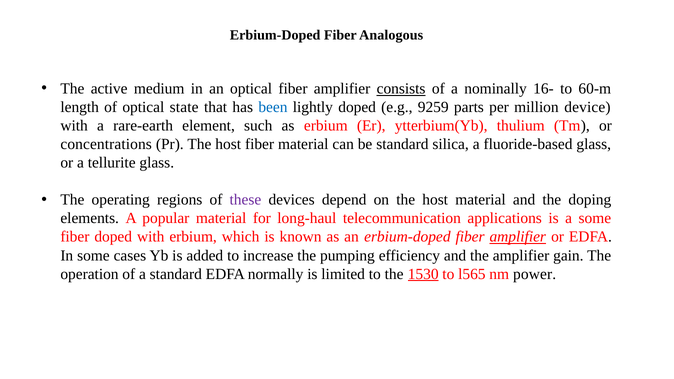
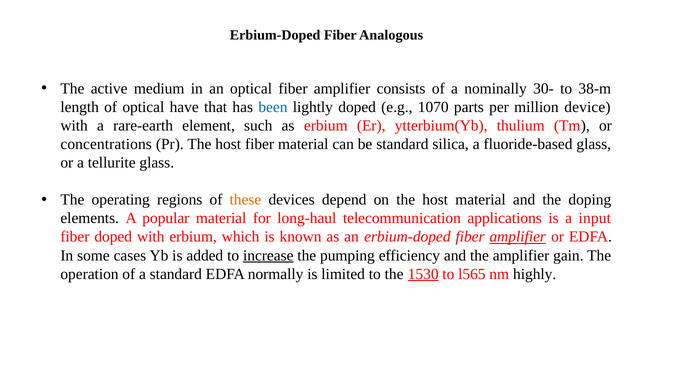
consists underline: present -> none
16-: 16- -> 30-
60-m: 60-m -> 38-m
state: state -> have
9259: 9259 -> 1070
these colour: purple -> orange
a some: some -> input
increase underline: none -> present
power: power -> highly
